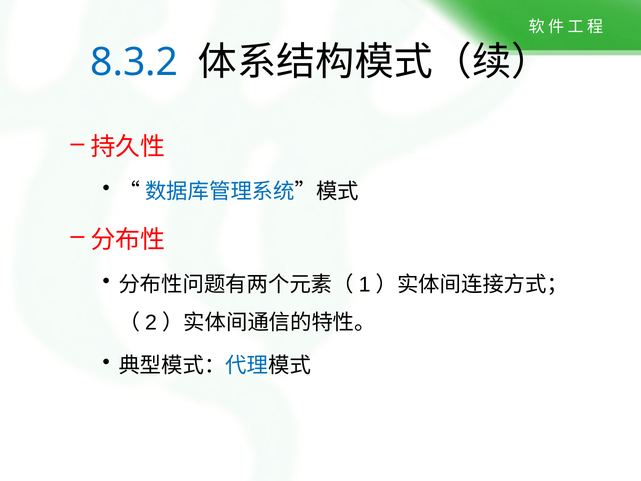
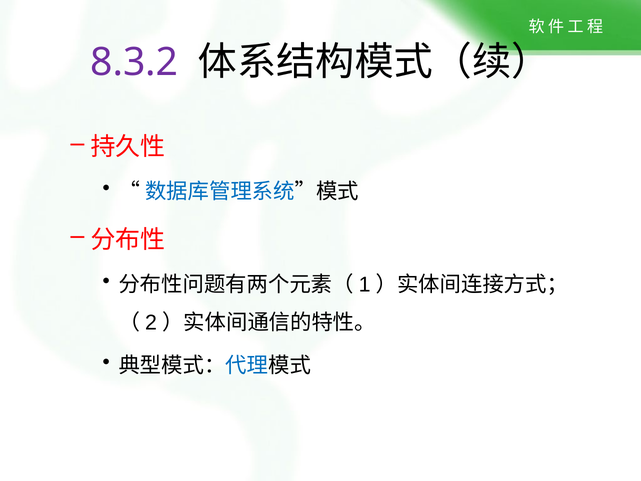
8.3.2 colour: blue -> purple
